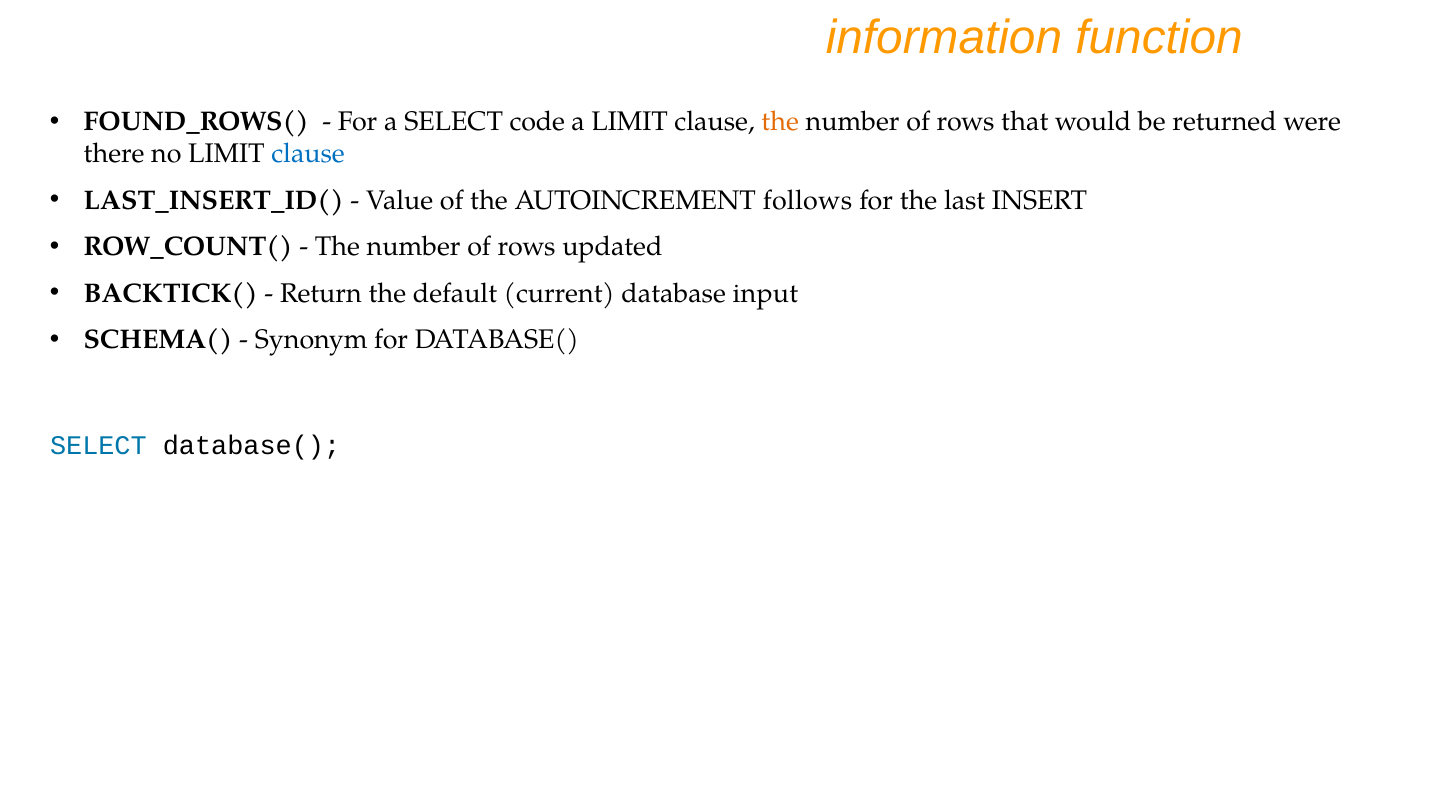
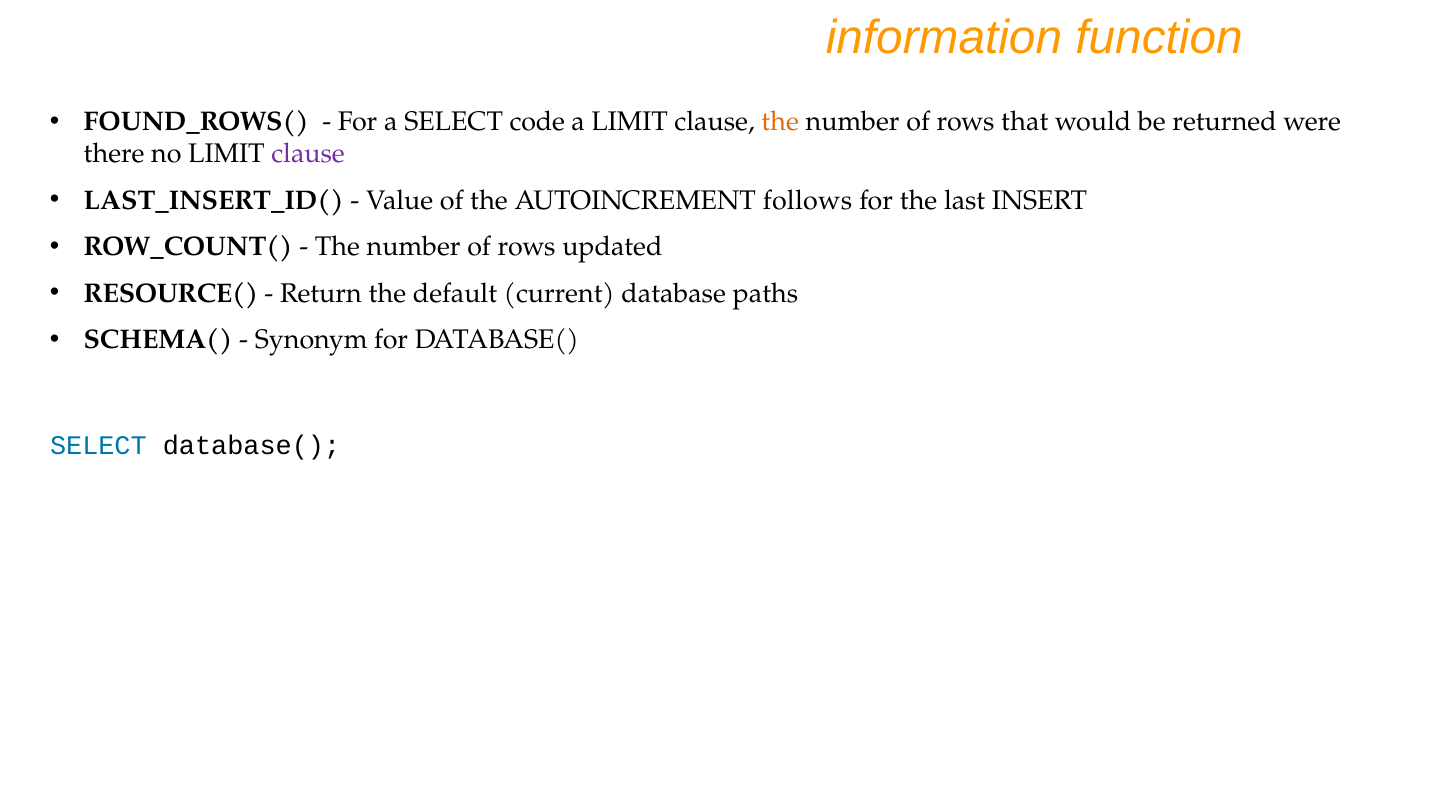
clause at (308, 154) colour: blue -> purple
BACKTICK(: BACKTICK( -> RESOURCE(
input: input -> paths
